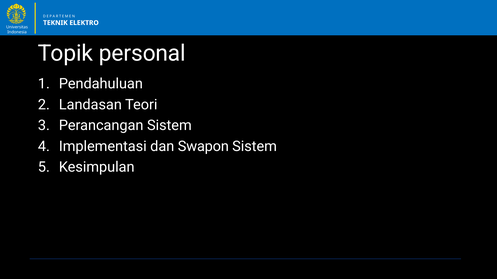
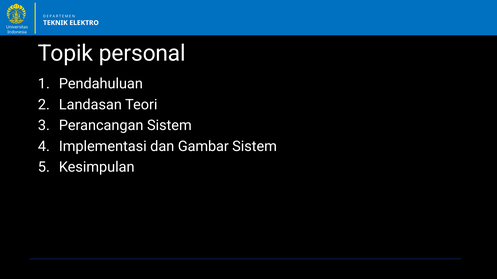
Swapon: Swapon -> Gambar
